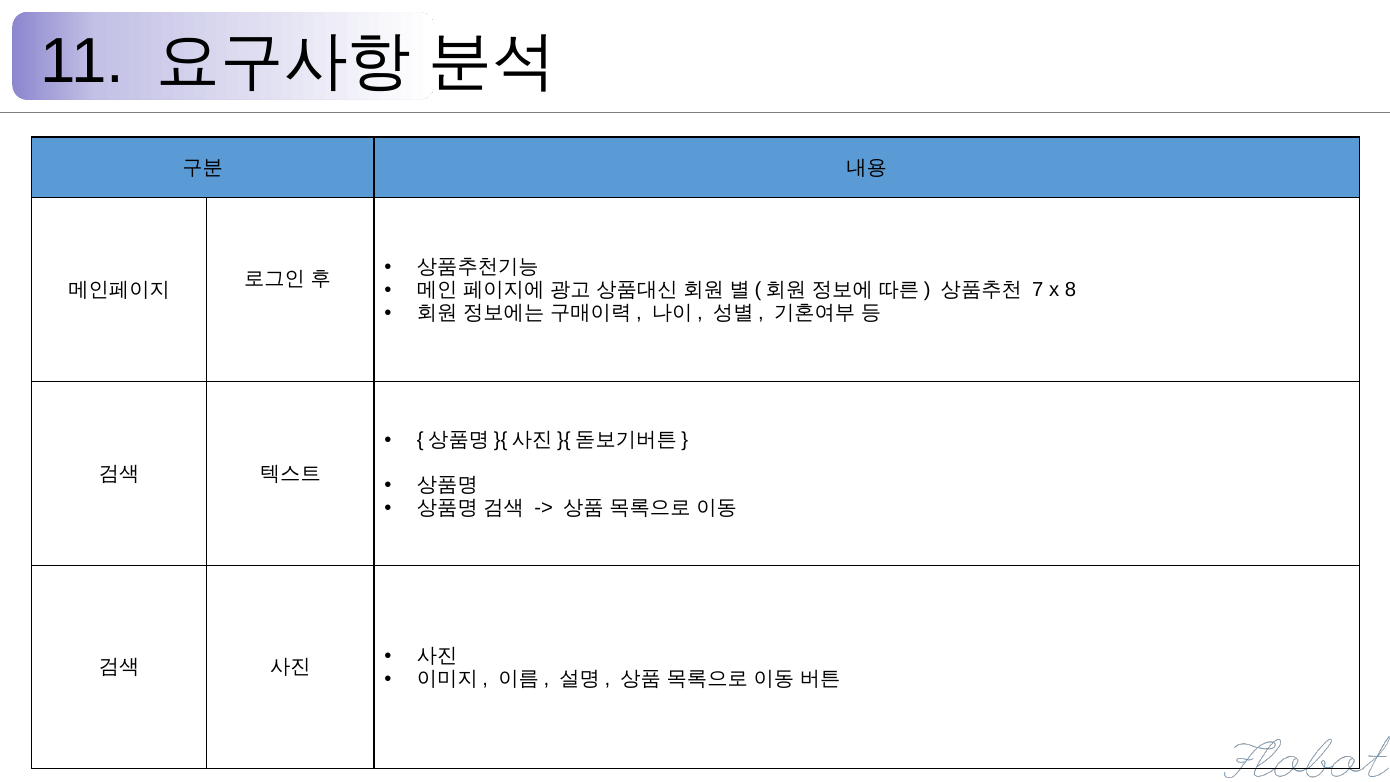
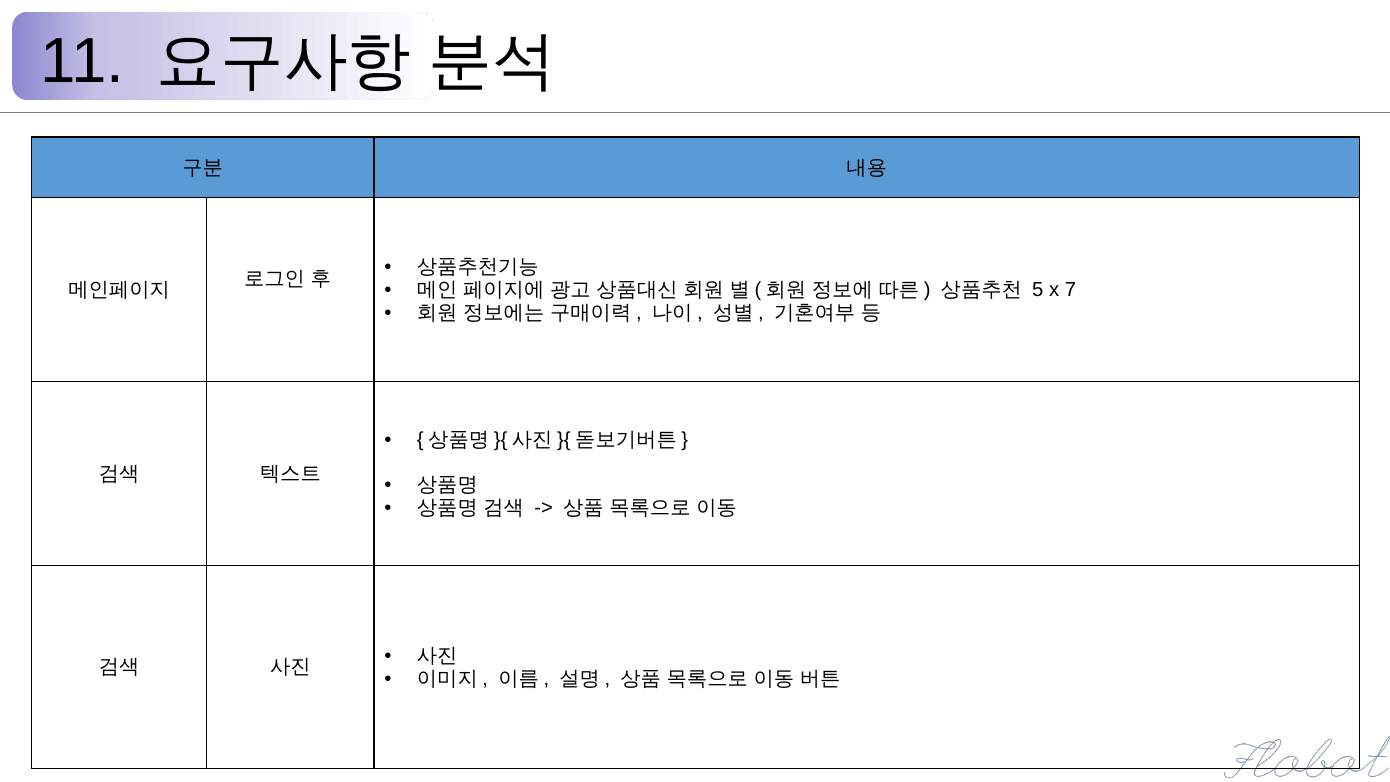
7: 7 -> 5
8: 8 -> 7
